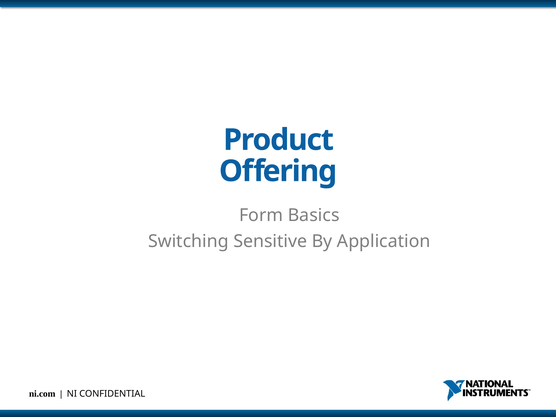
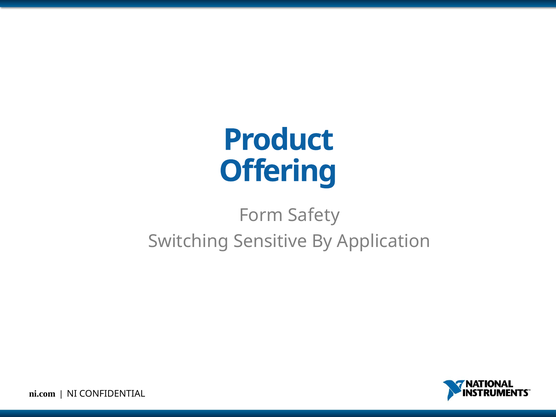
Basics: Basics -> Safety
